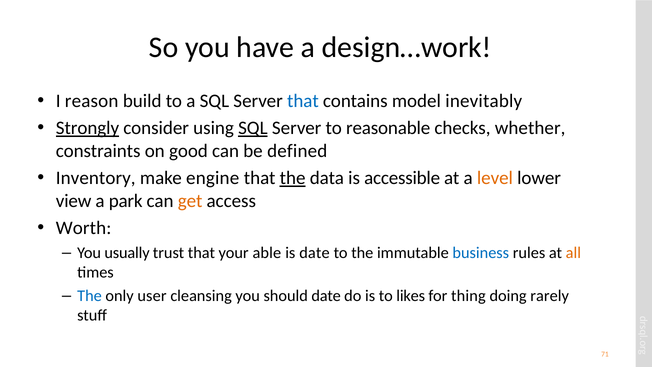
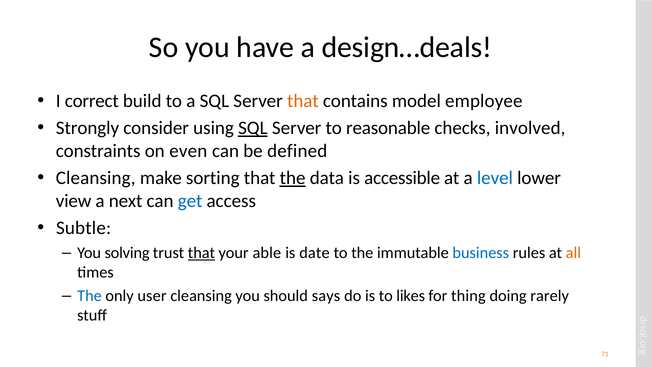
design…work: design…work -> design…deals
reason: reason -> correct
that at (303, 101) colour: blue -> orange
inevitably: inevitably -> employee
Strongly underline: present -> none
whether: whether -> involved
good: good -> even
Inventory at (96, 178): Inventory -> Cleansing
engine: engine -> sorting
level colour: orange -> blue
park: park -> next
get colour: orange -> blue
Worth: Worth -> Subtle
usually: usually -> solving
that at (201, 253) underline: none -> present
should date: date -> says
